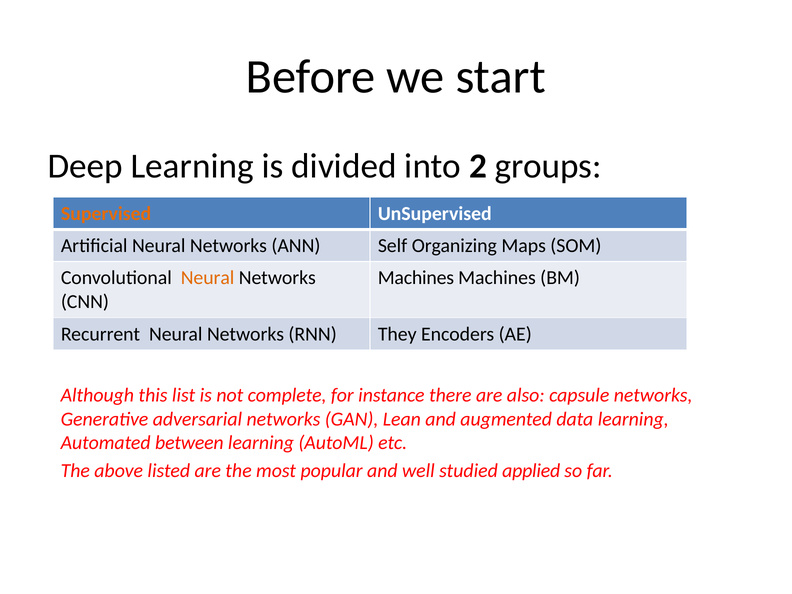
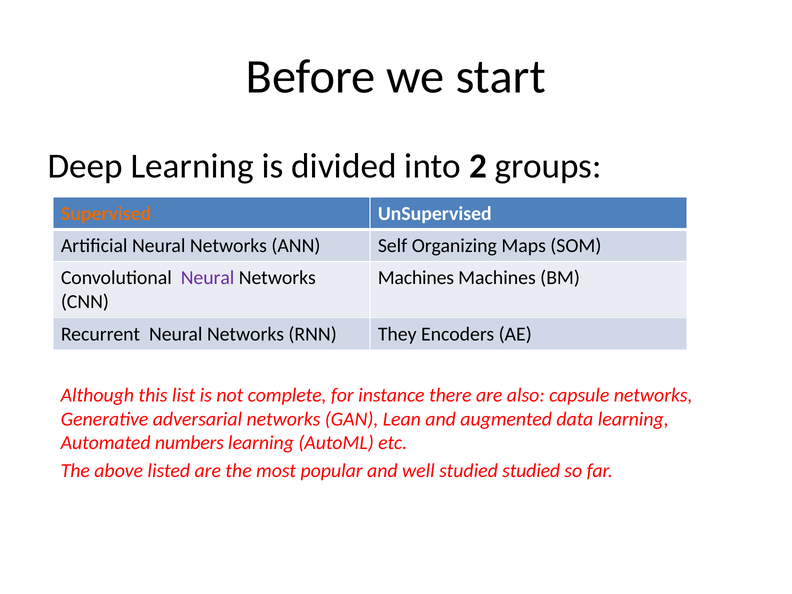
Neural at (208, 278) colour: orange -> purple
between: between -> numbers
studied applied: applied -> studied
